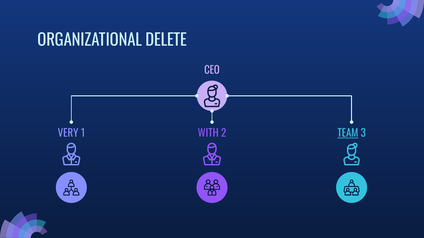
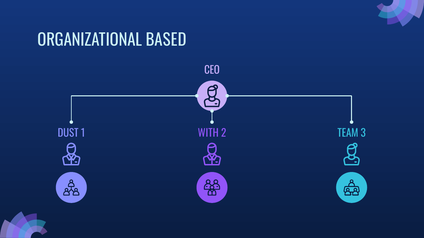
DELETE: DELETE -> BASED
VERY: VERY -> DUST
TEAM underline: present -> none
